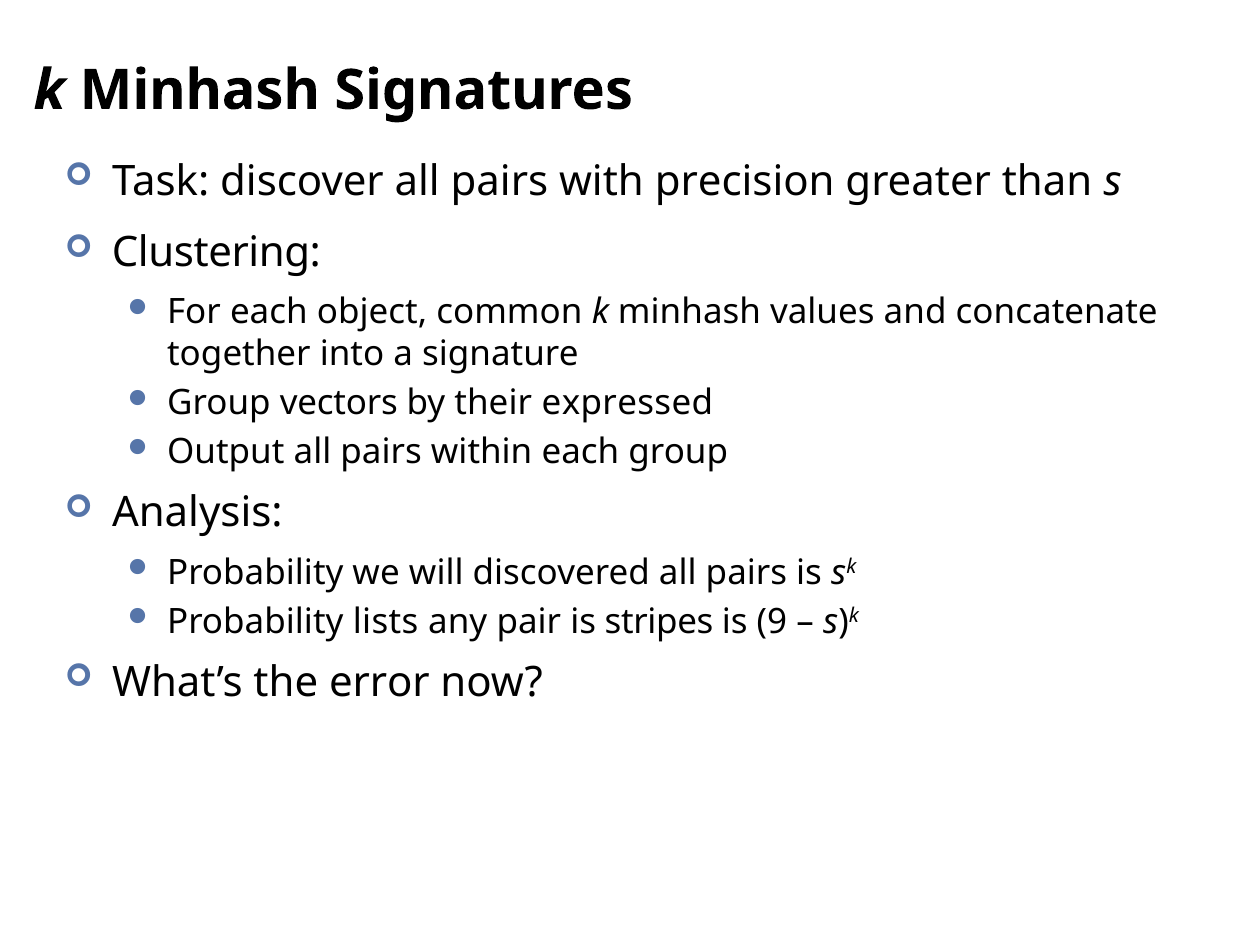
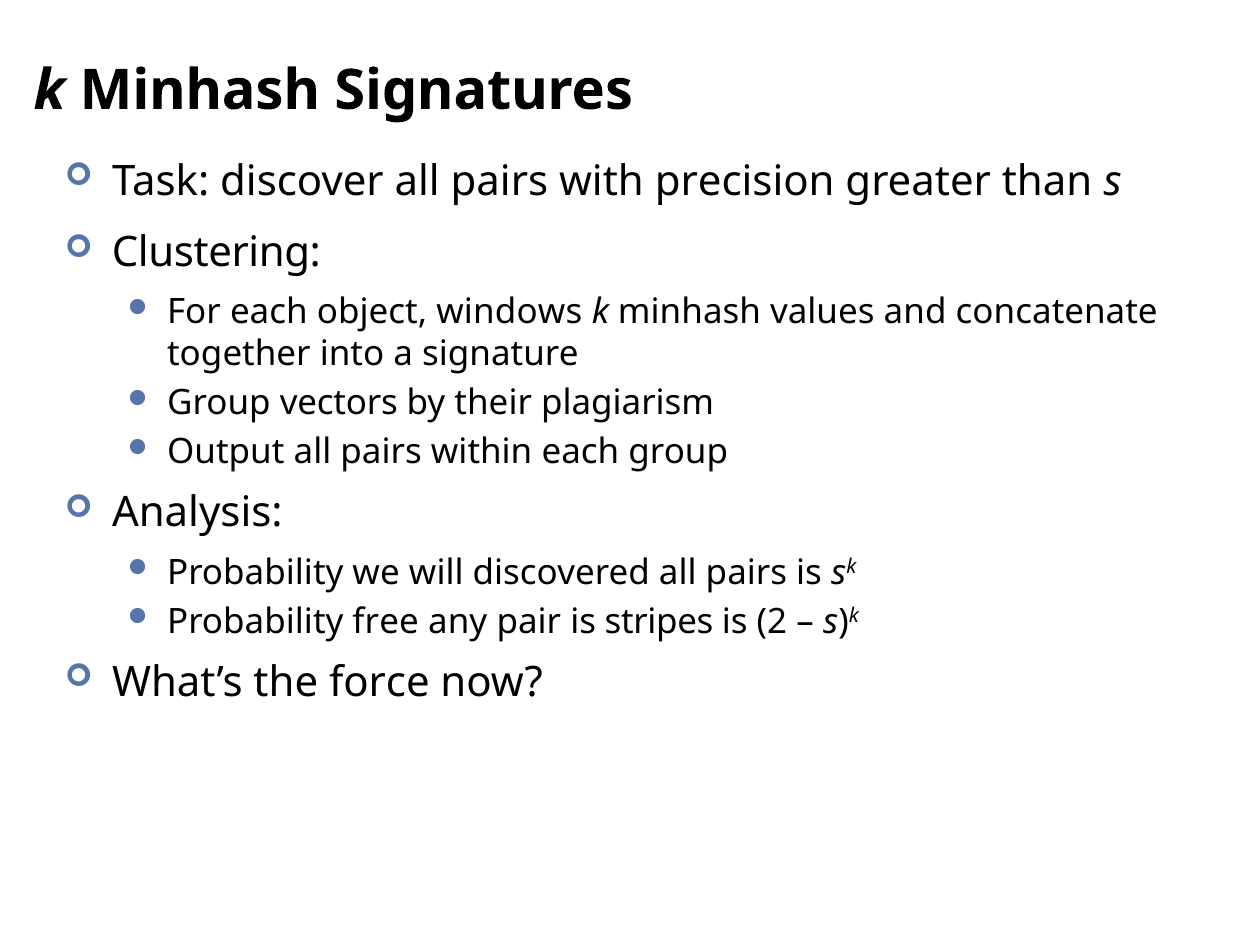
common: common -> windows
expressed: expressed -> plagiarism
lists: lists -> free
9: 9 -> 2
error: error -> force
